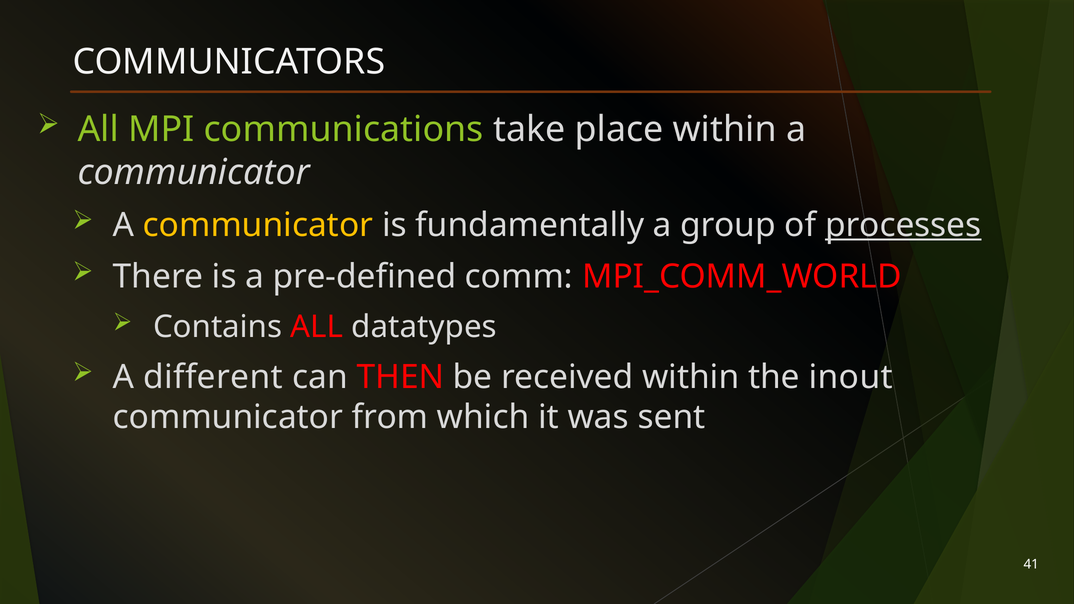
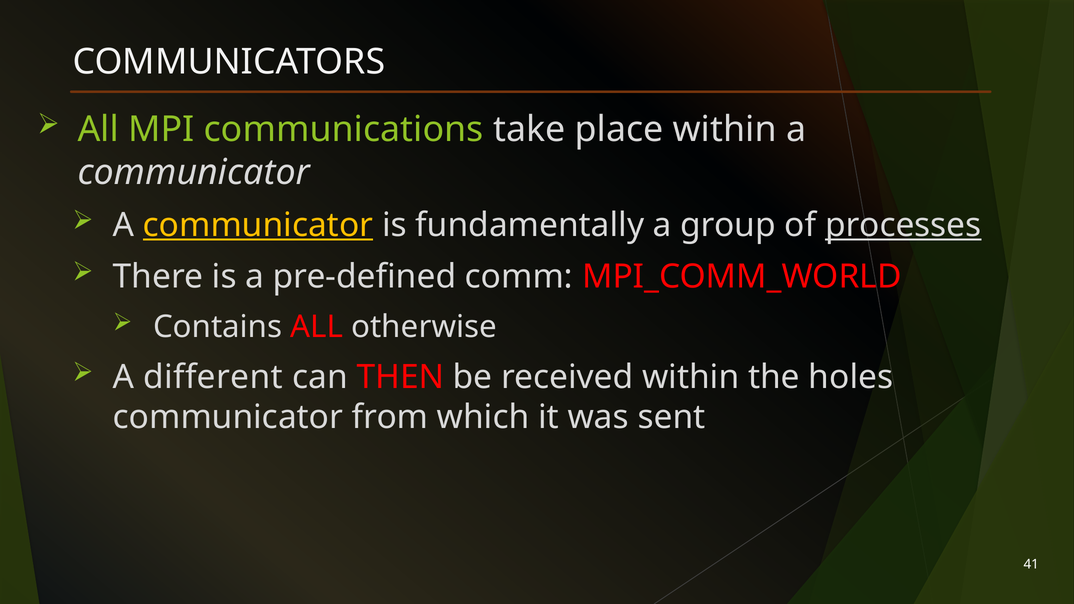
communicator at (258, 225) underline: none -> present
datatypes: datatypes -> otherwise
inout: inout -> holes
